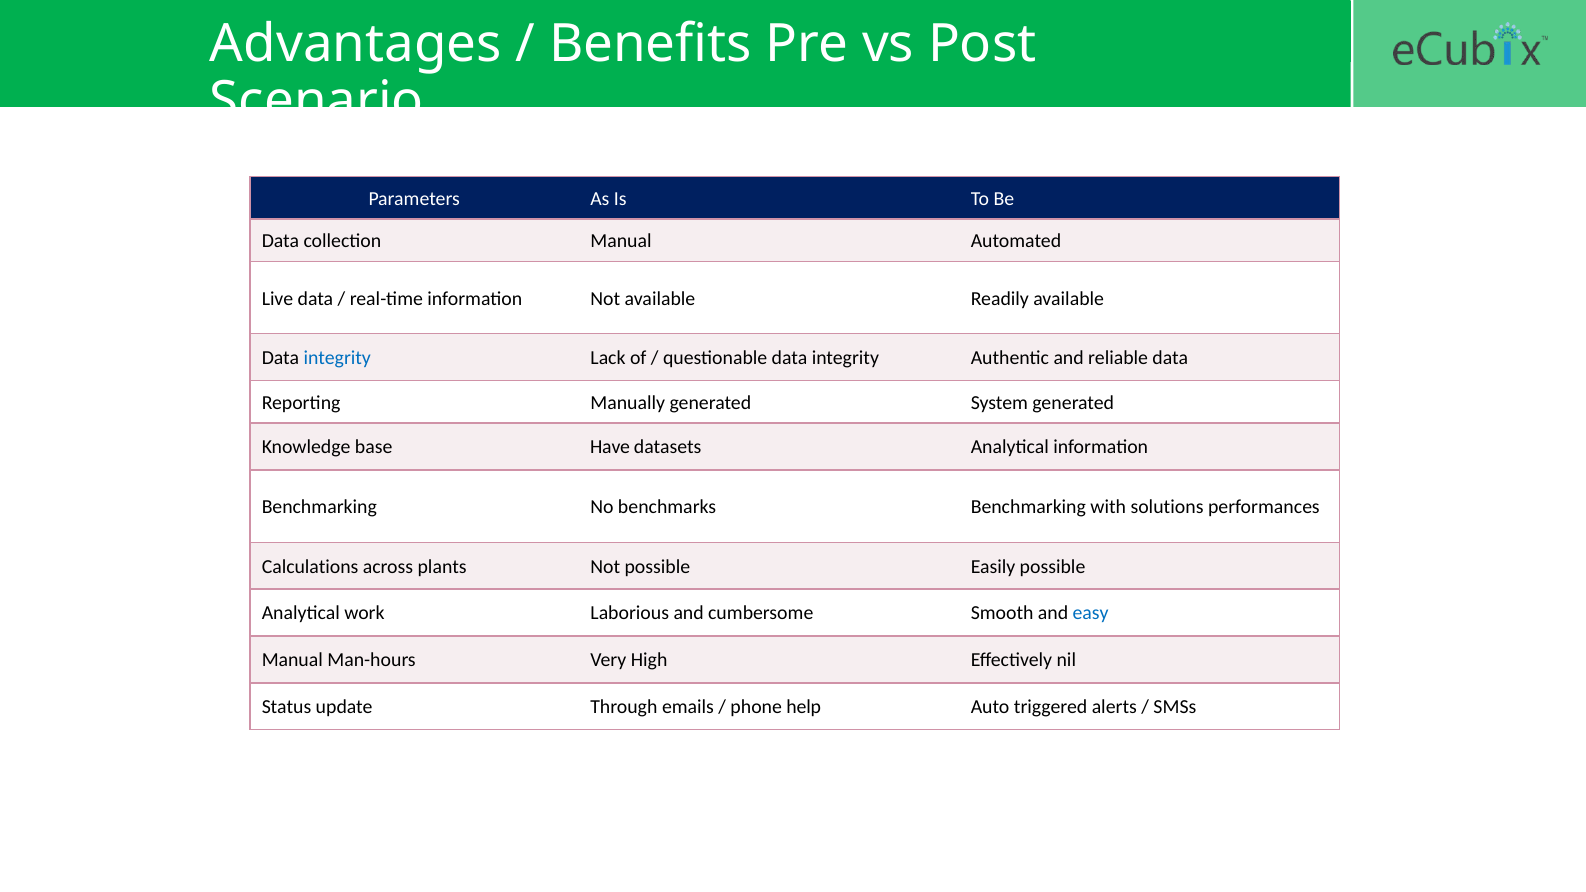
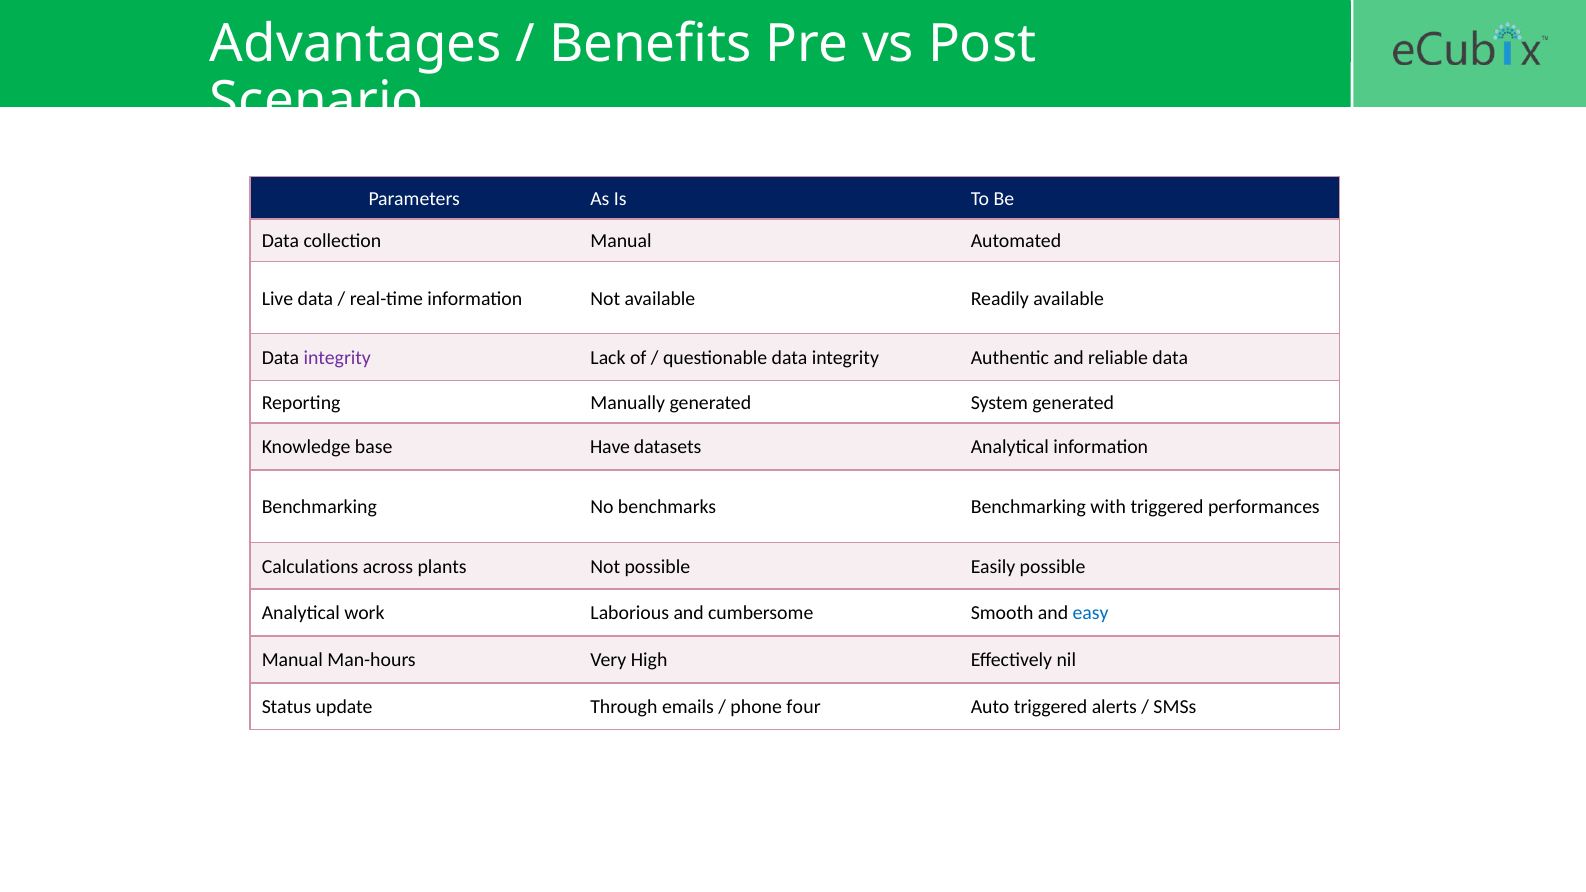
integrity at (337, 358) colour: blue -> purple
with solutions: solutions -> triggered
help: help -> four
